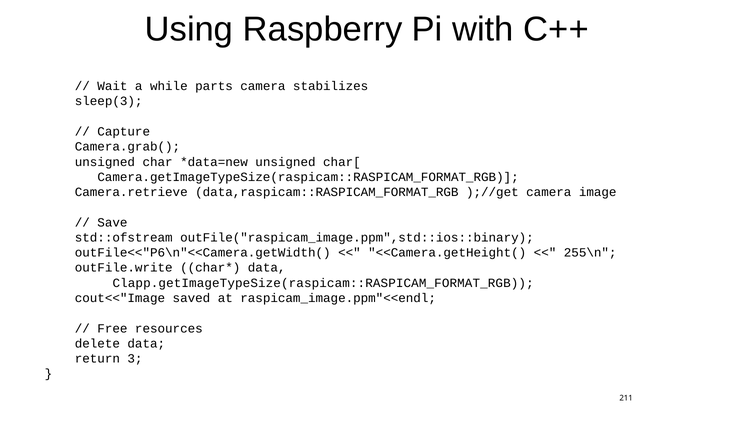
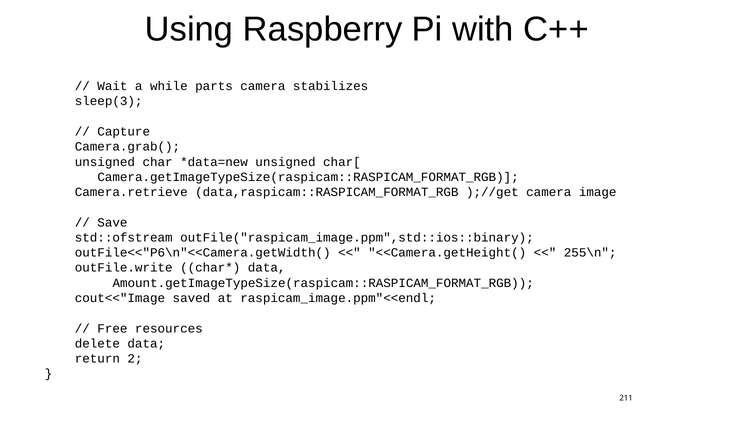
Clapp.getImageTypeSize(raspicam::RASPICAM_FORMAT_RGB: Clapp.getImageTypeSize(raspicam::RASPICAM_FORMAT_RGB -> Amount.getImageTypeSize(raspicam::RASPICAM_FORMAT_RGB
3: 3 -> 2
